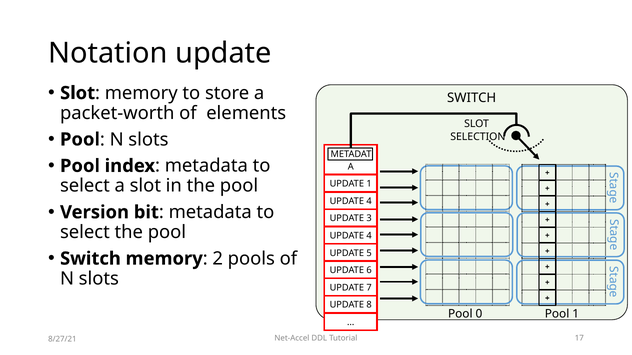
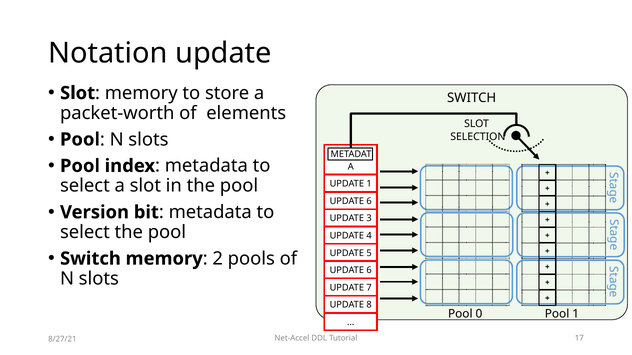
4 at (369, 201): 4 -> 6
